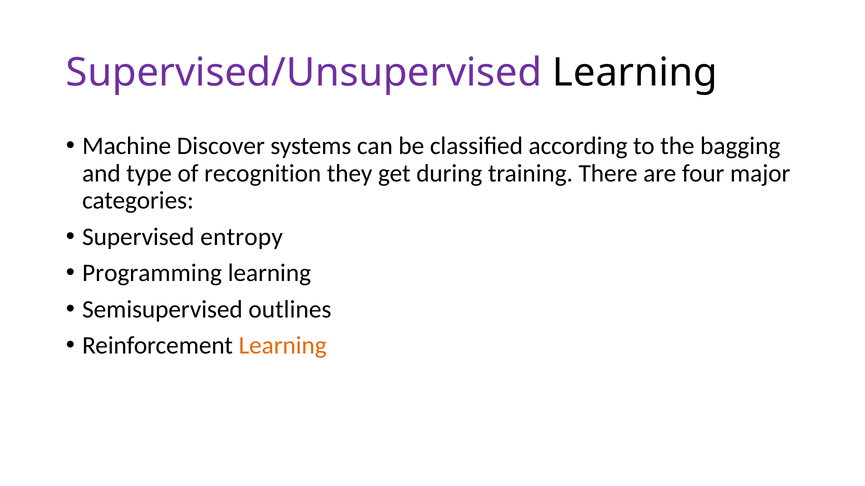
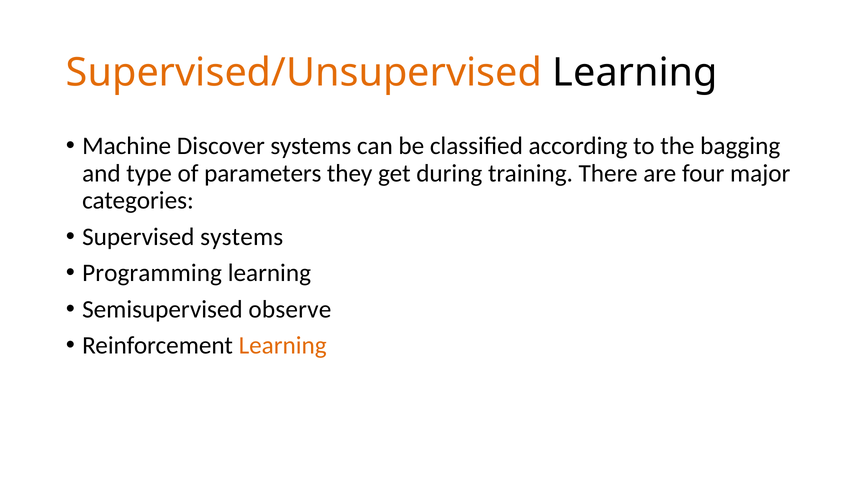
Supervised/Unsupervised colour: purple -> orange
recognition: recognition -> parameters
Supervised entropy: entropy -> systems
outlines: outlines -> observe
